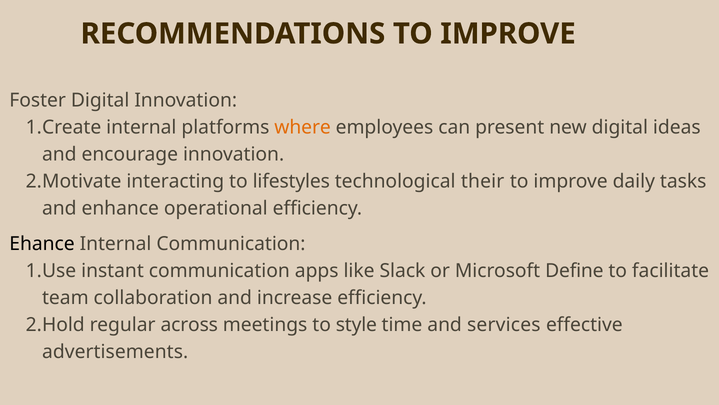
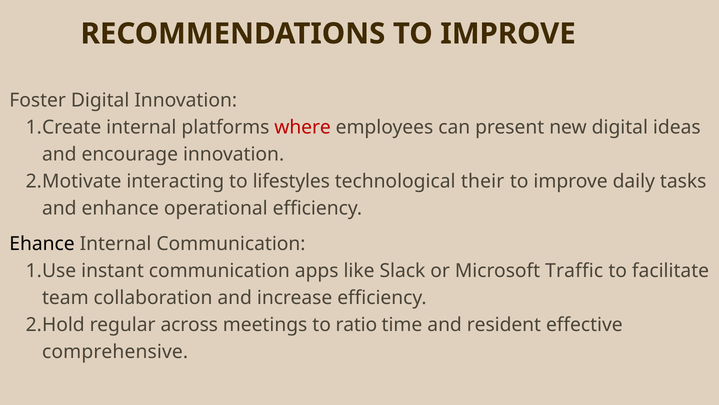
where colour: orange -> red
Define: Define -> Traffic
style: style -> ratio
services: services -> resident
advertisements: advertisements -> comprehensive
